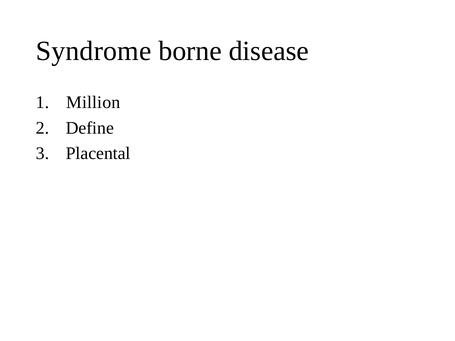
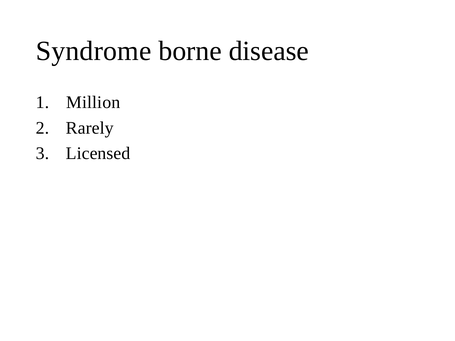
Define: Define -> Rarely
Placental: Placental -> Licensed
